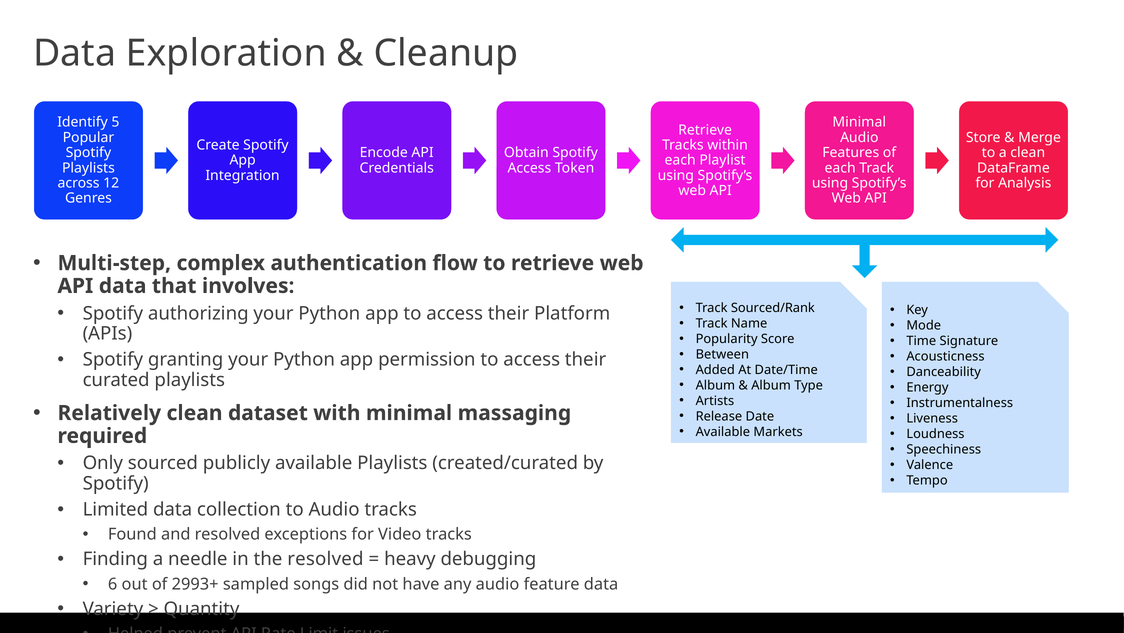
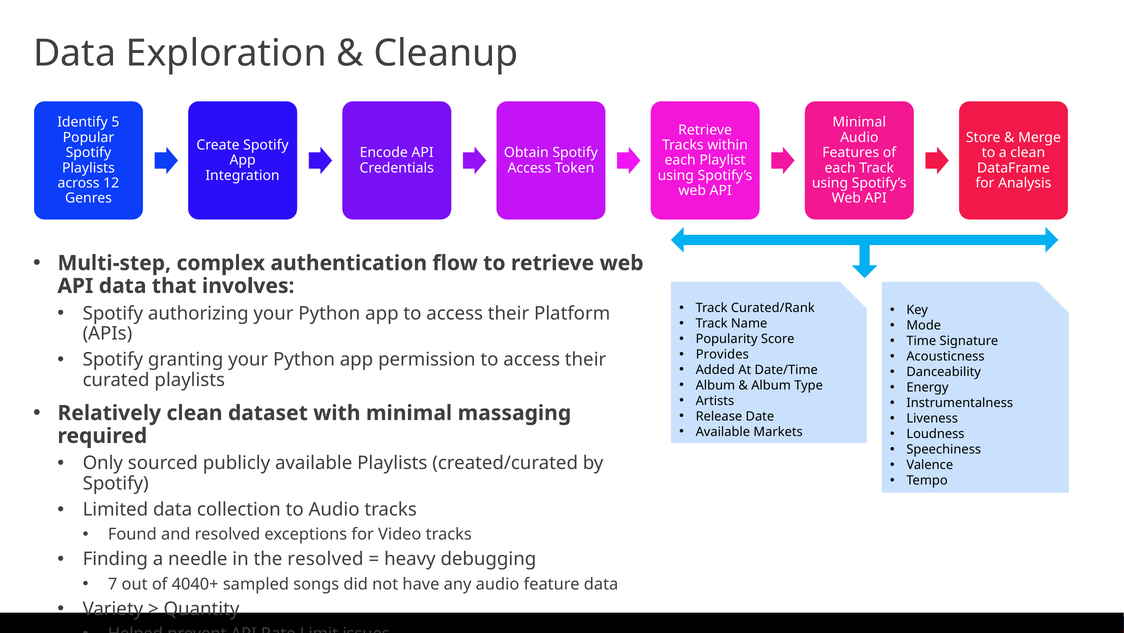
Sourced/Rank: Sourced/Rank -> Curated/Rank
Between: Between -> Provides
6: 6 -> 7
2993+: 2993+ -> 4040+
